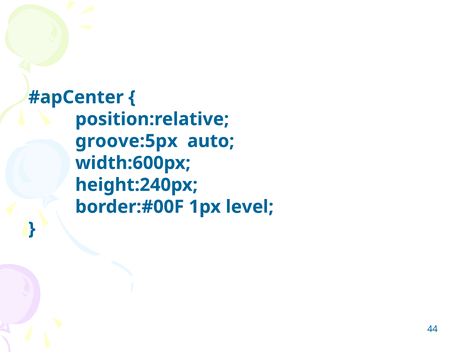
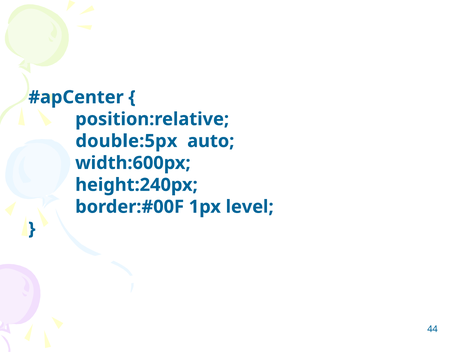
groove:5px: groove:5px -> double:5px
